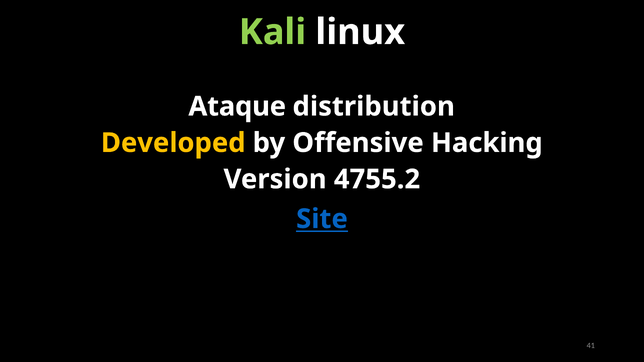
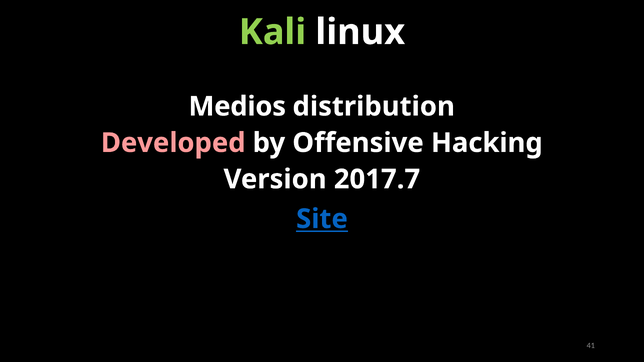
Ataque: Ataque -> Medios
Developed colour: yellow -> pink
4755.2: 4755.2 -> 2017.7
